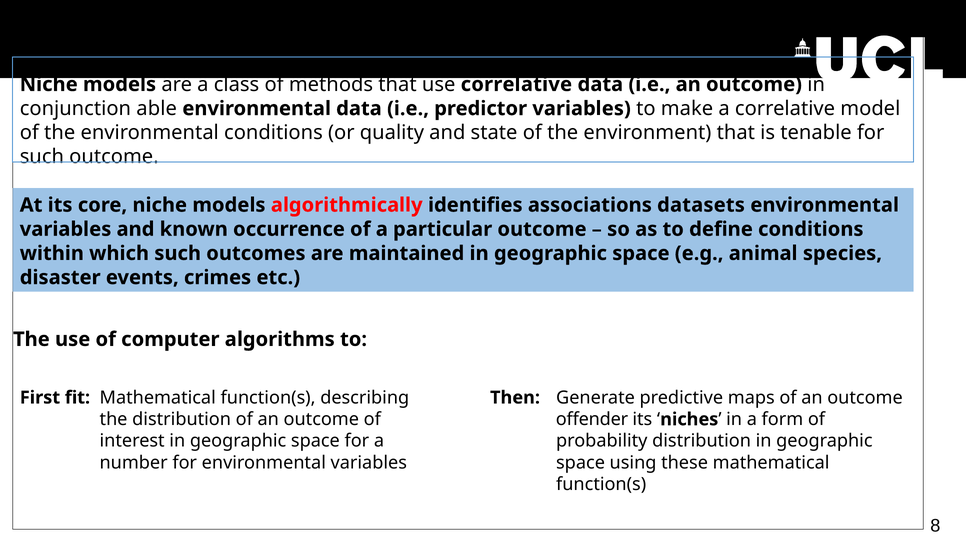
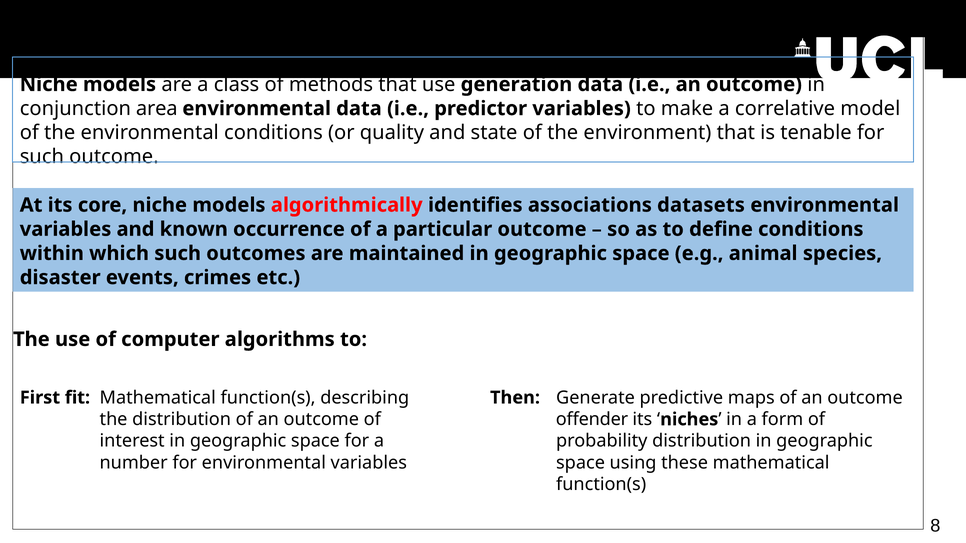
use correlative: correlative -> generation
able: able -> area
